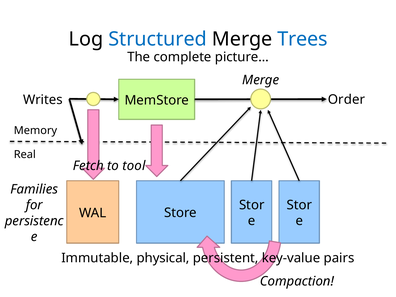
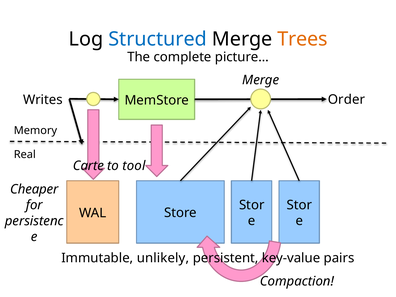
Trees colour: blue -> orange
Fetch: Fetch -> Carte
Families: Families -> Cheaper
physical: physical -> unlikely
